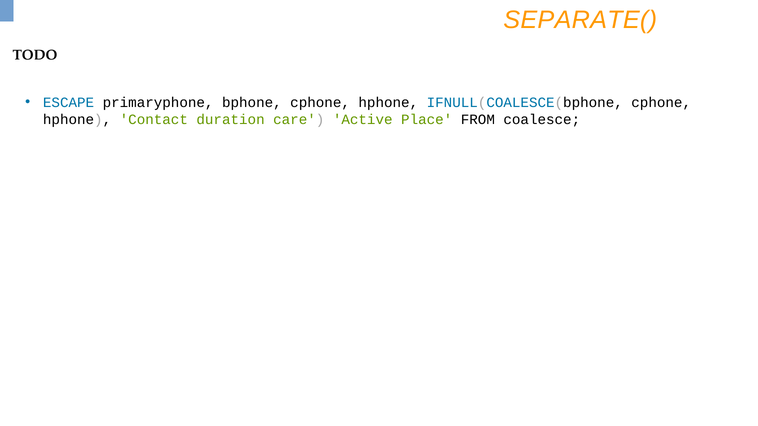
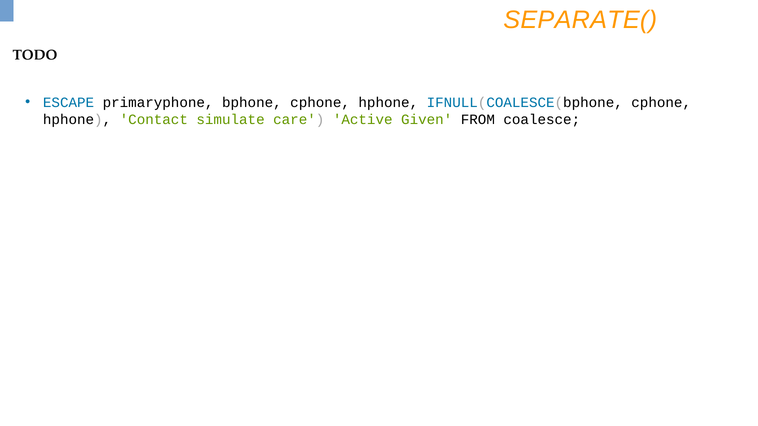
duration: duration -> simulate
Place: Place -> Given
